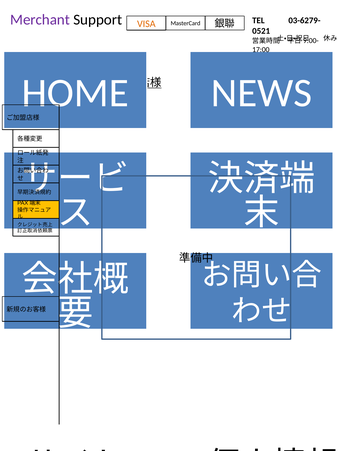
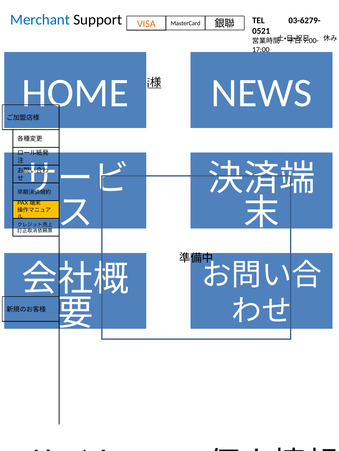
Merchant colour: purple -> blue
